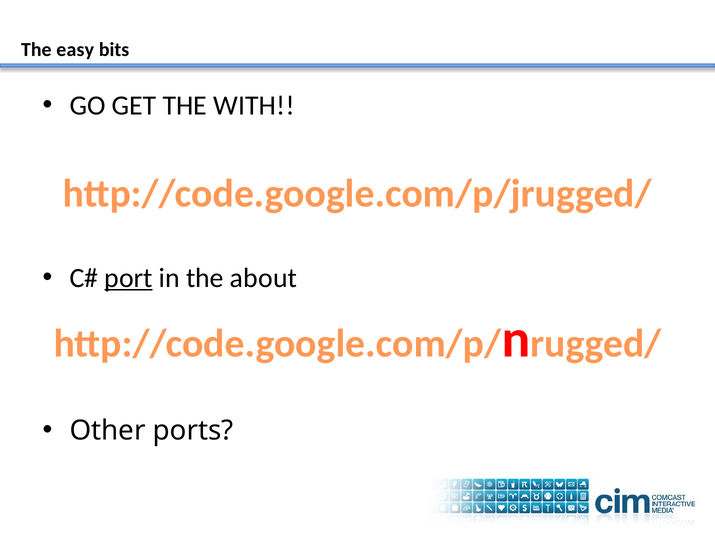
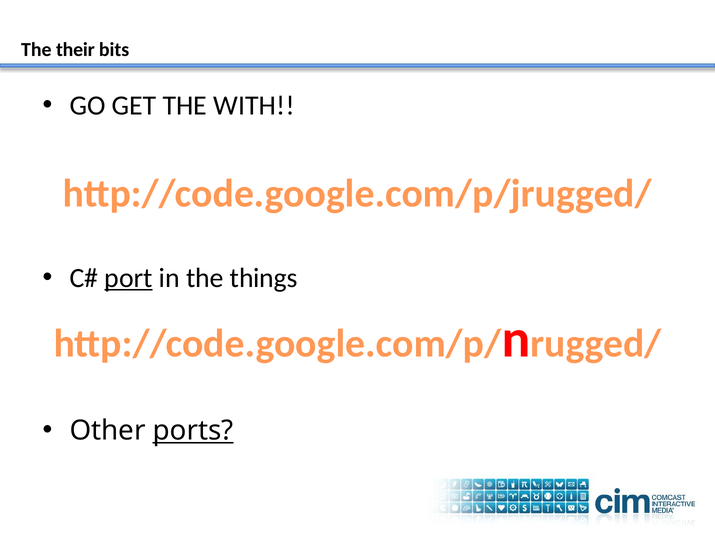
easy: easy -> their
about: about -> things
ports underline: none -> present
